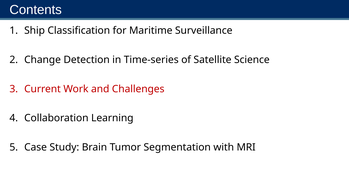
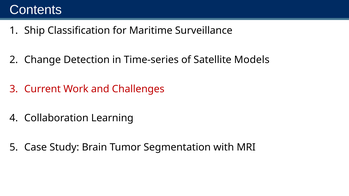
Science: Science -> Models
